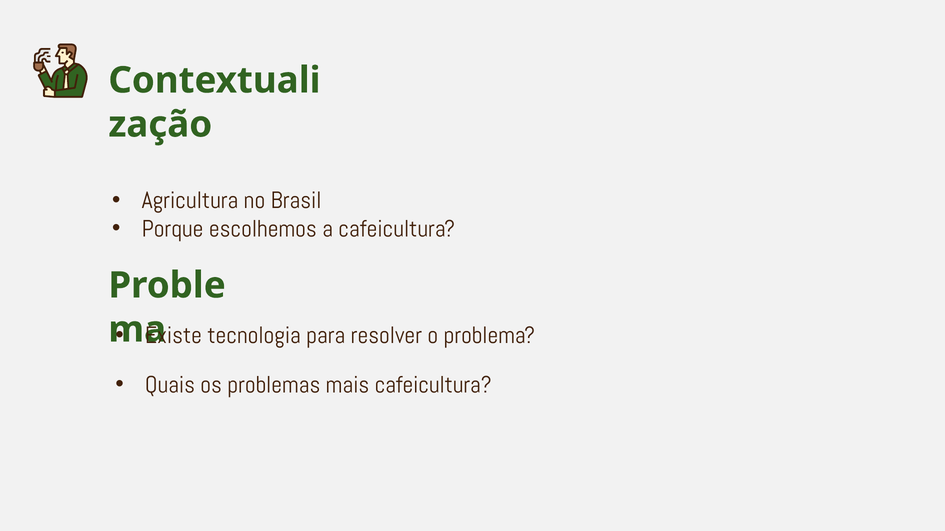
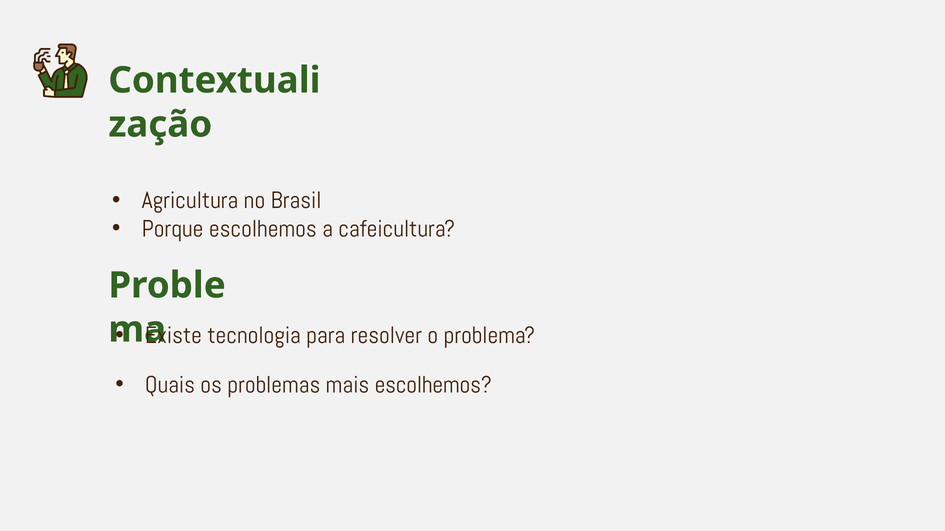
mais cafeicultura: cafeicultura -> escolhemos
